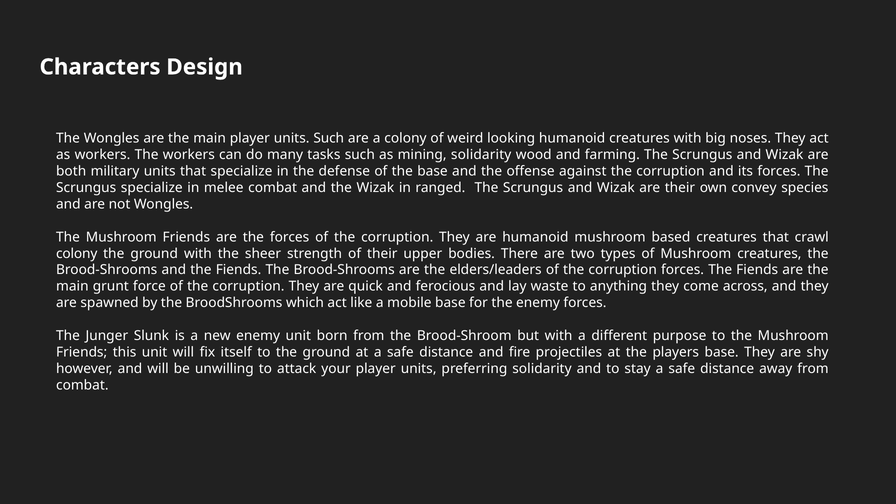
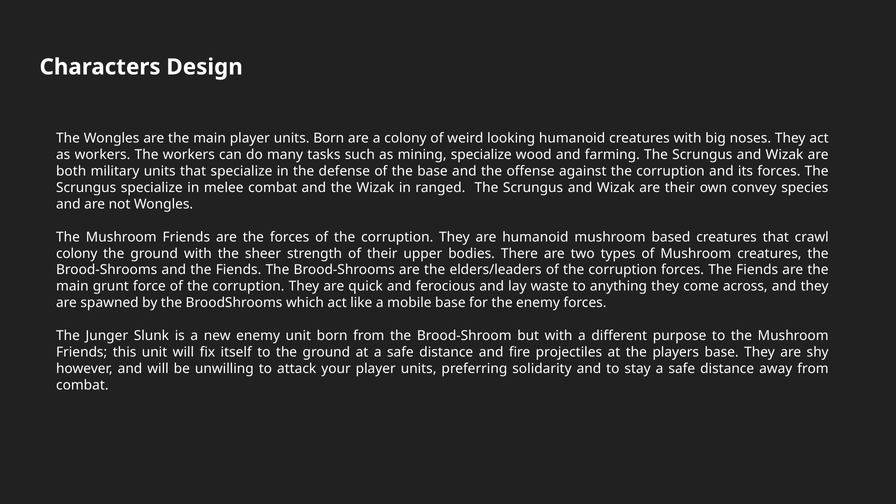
units Such: Such -> Born
mining solidarity: solidarity -> specialize
